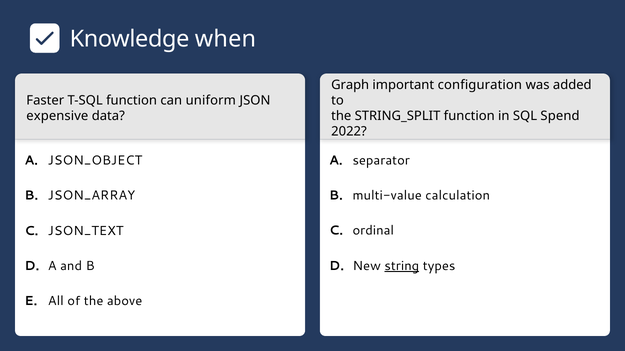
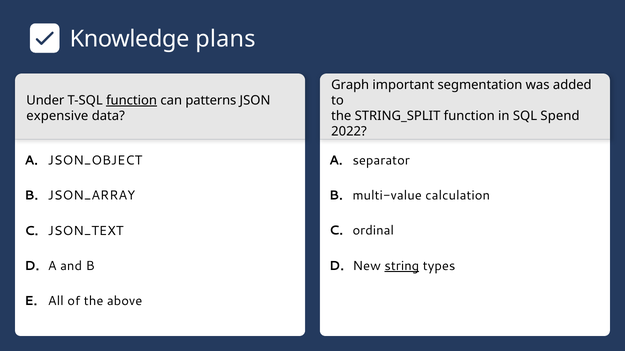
when: when -> plans
configuration: configuration -> segmentation
Faster: Faster -> Under
function at (132, 101) underline: none -> present
uniform: uniform -> patterns
